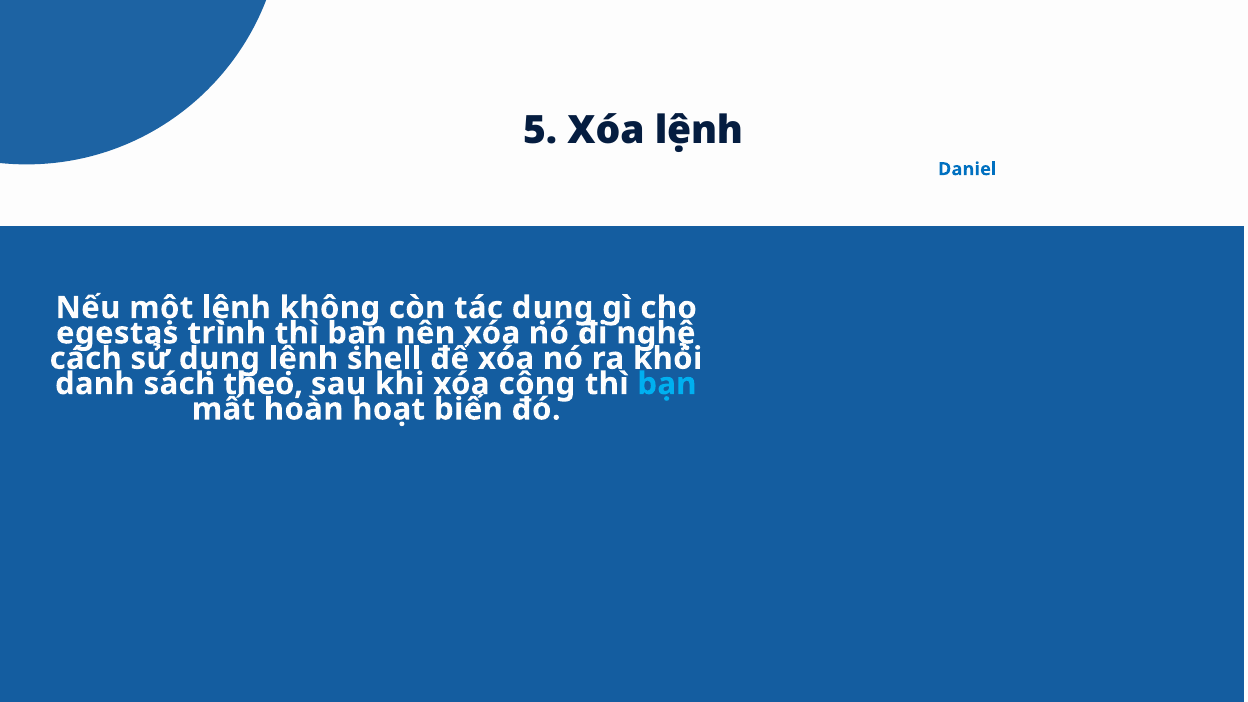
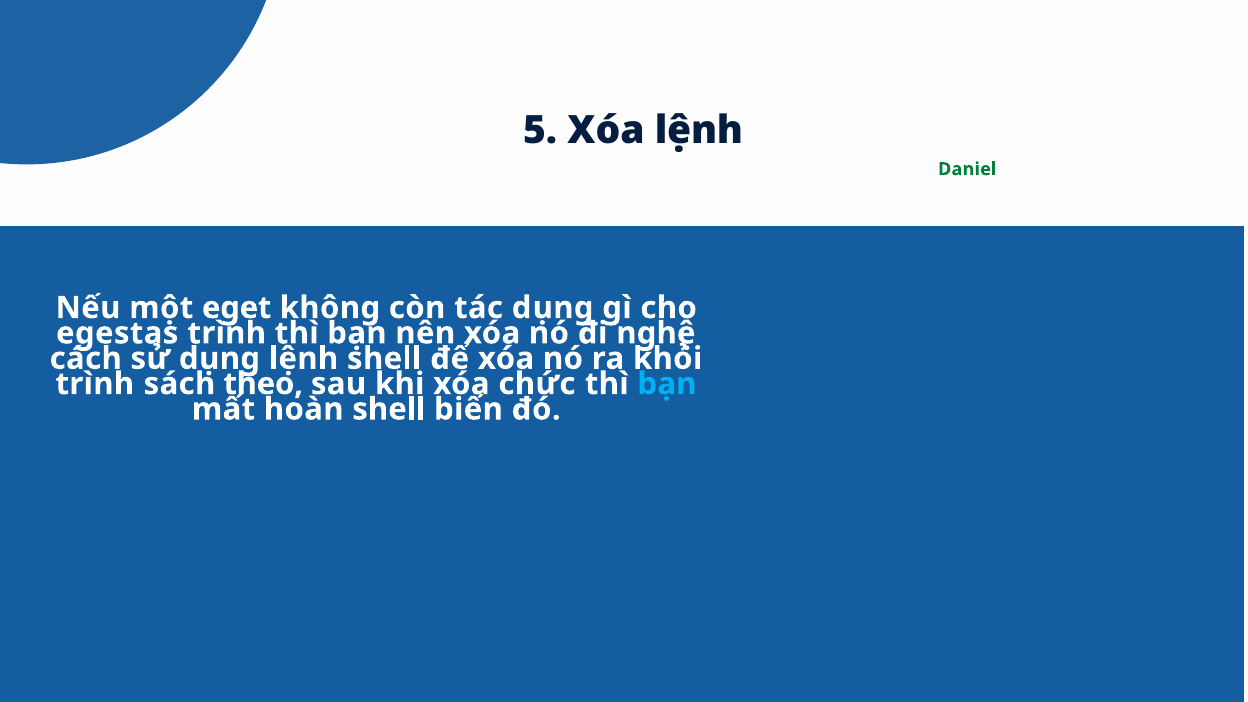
Daniel colour: blue -> green
một lệnh: lệnh -> eget
danh at (95, 384): danh -> trình
công: công -> chức
hoàn hoạt: hoạt -> shell
